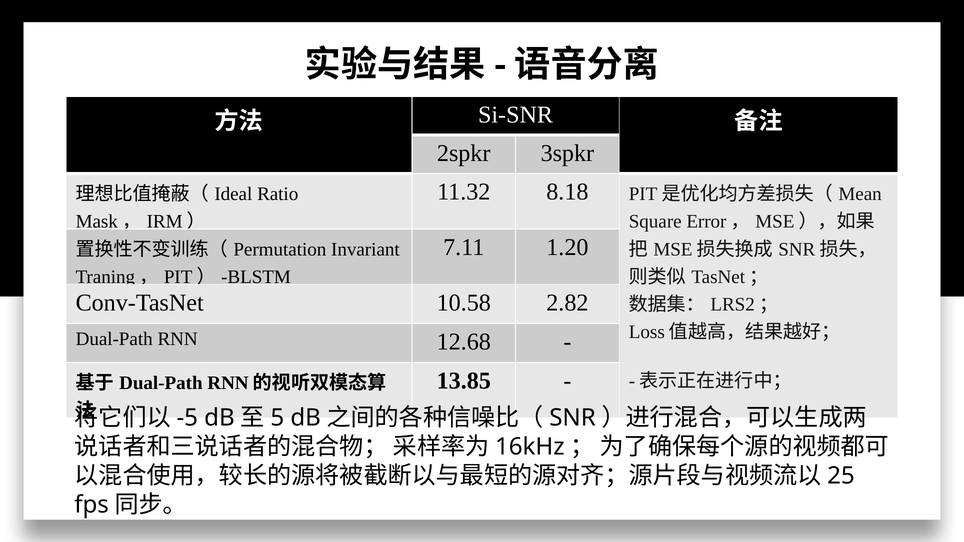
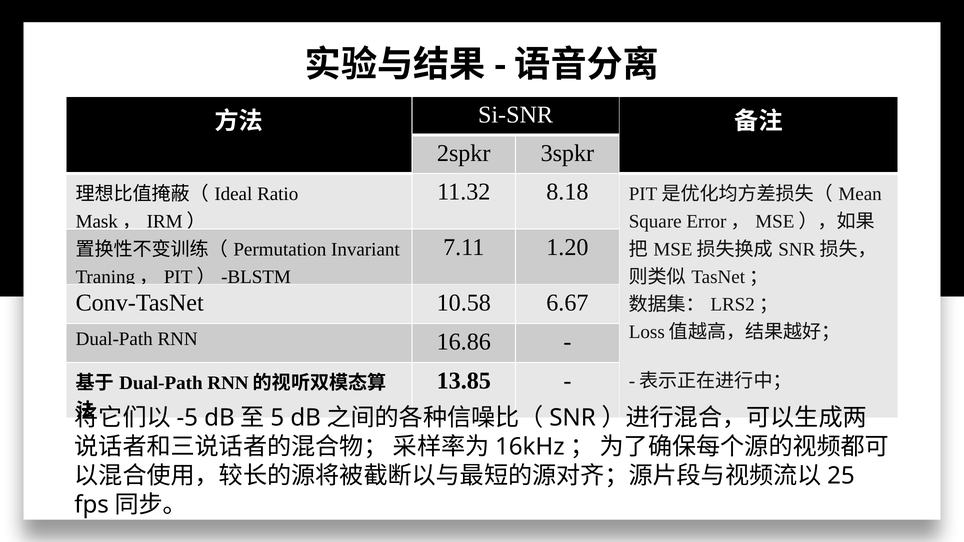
2.82: 2.82 -> 6.67
12.68: 12.68 -> 16.86
